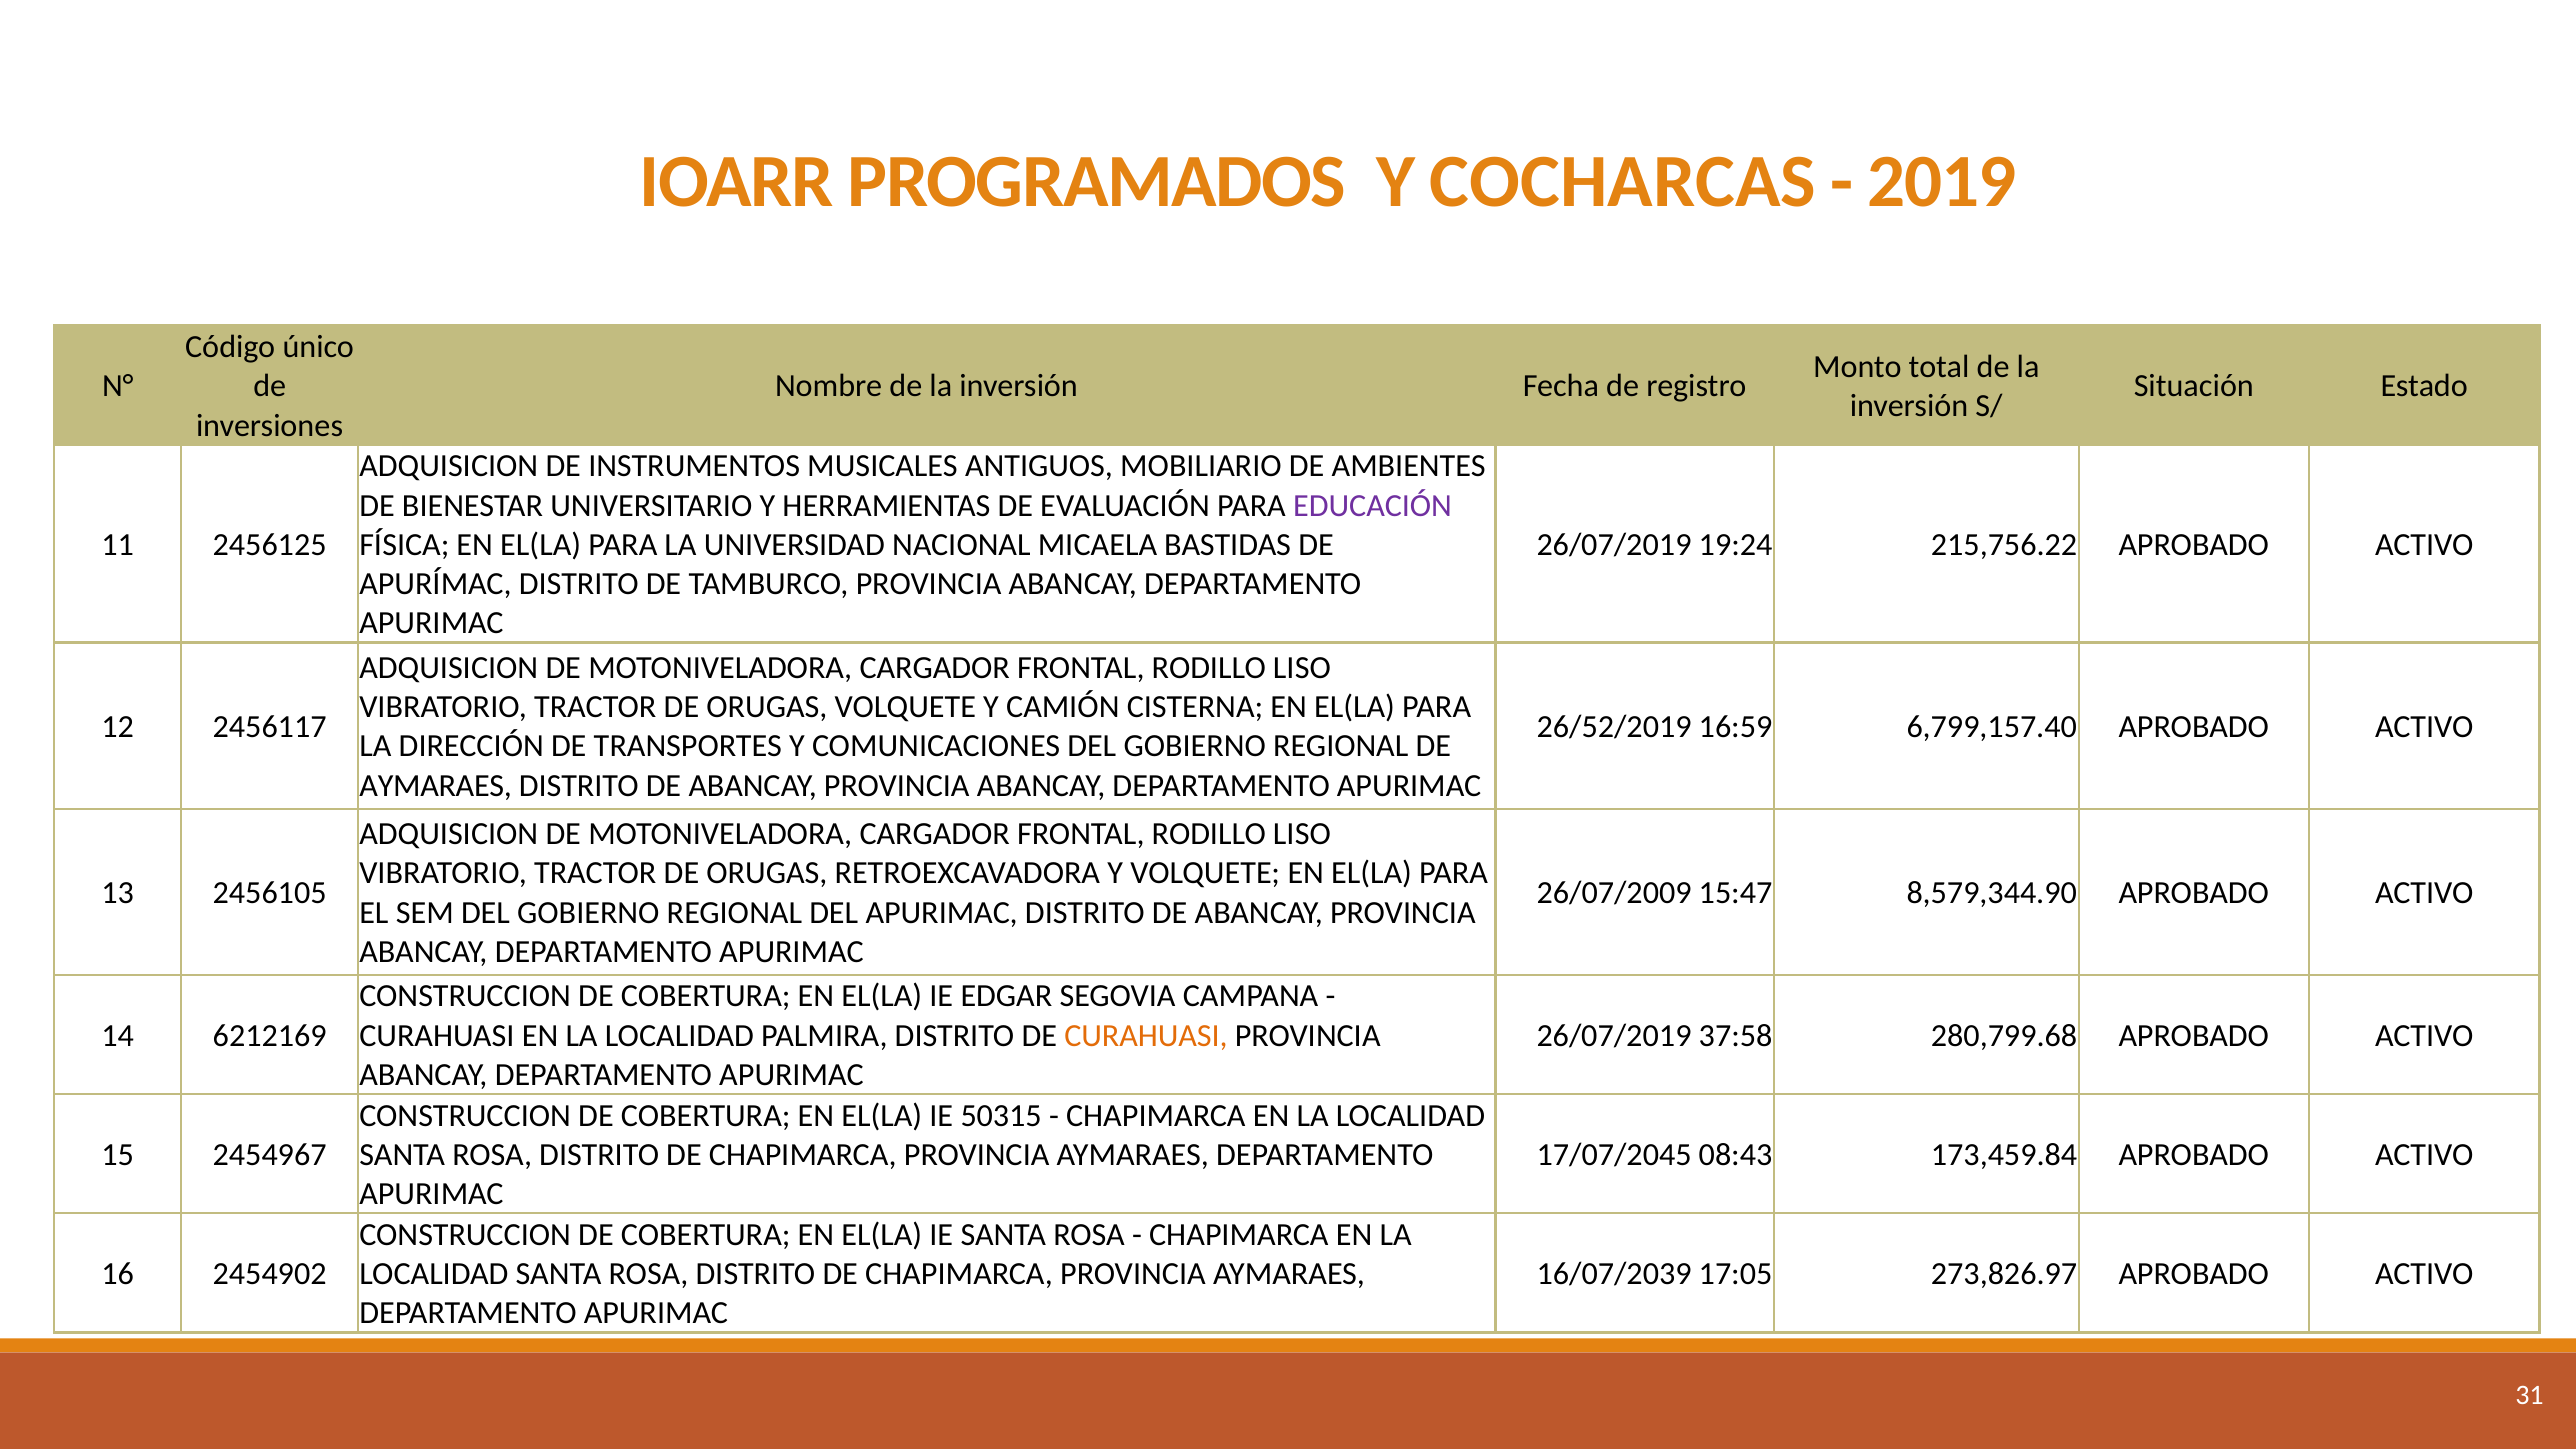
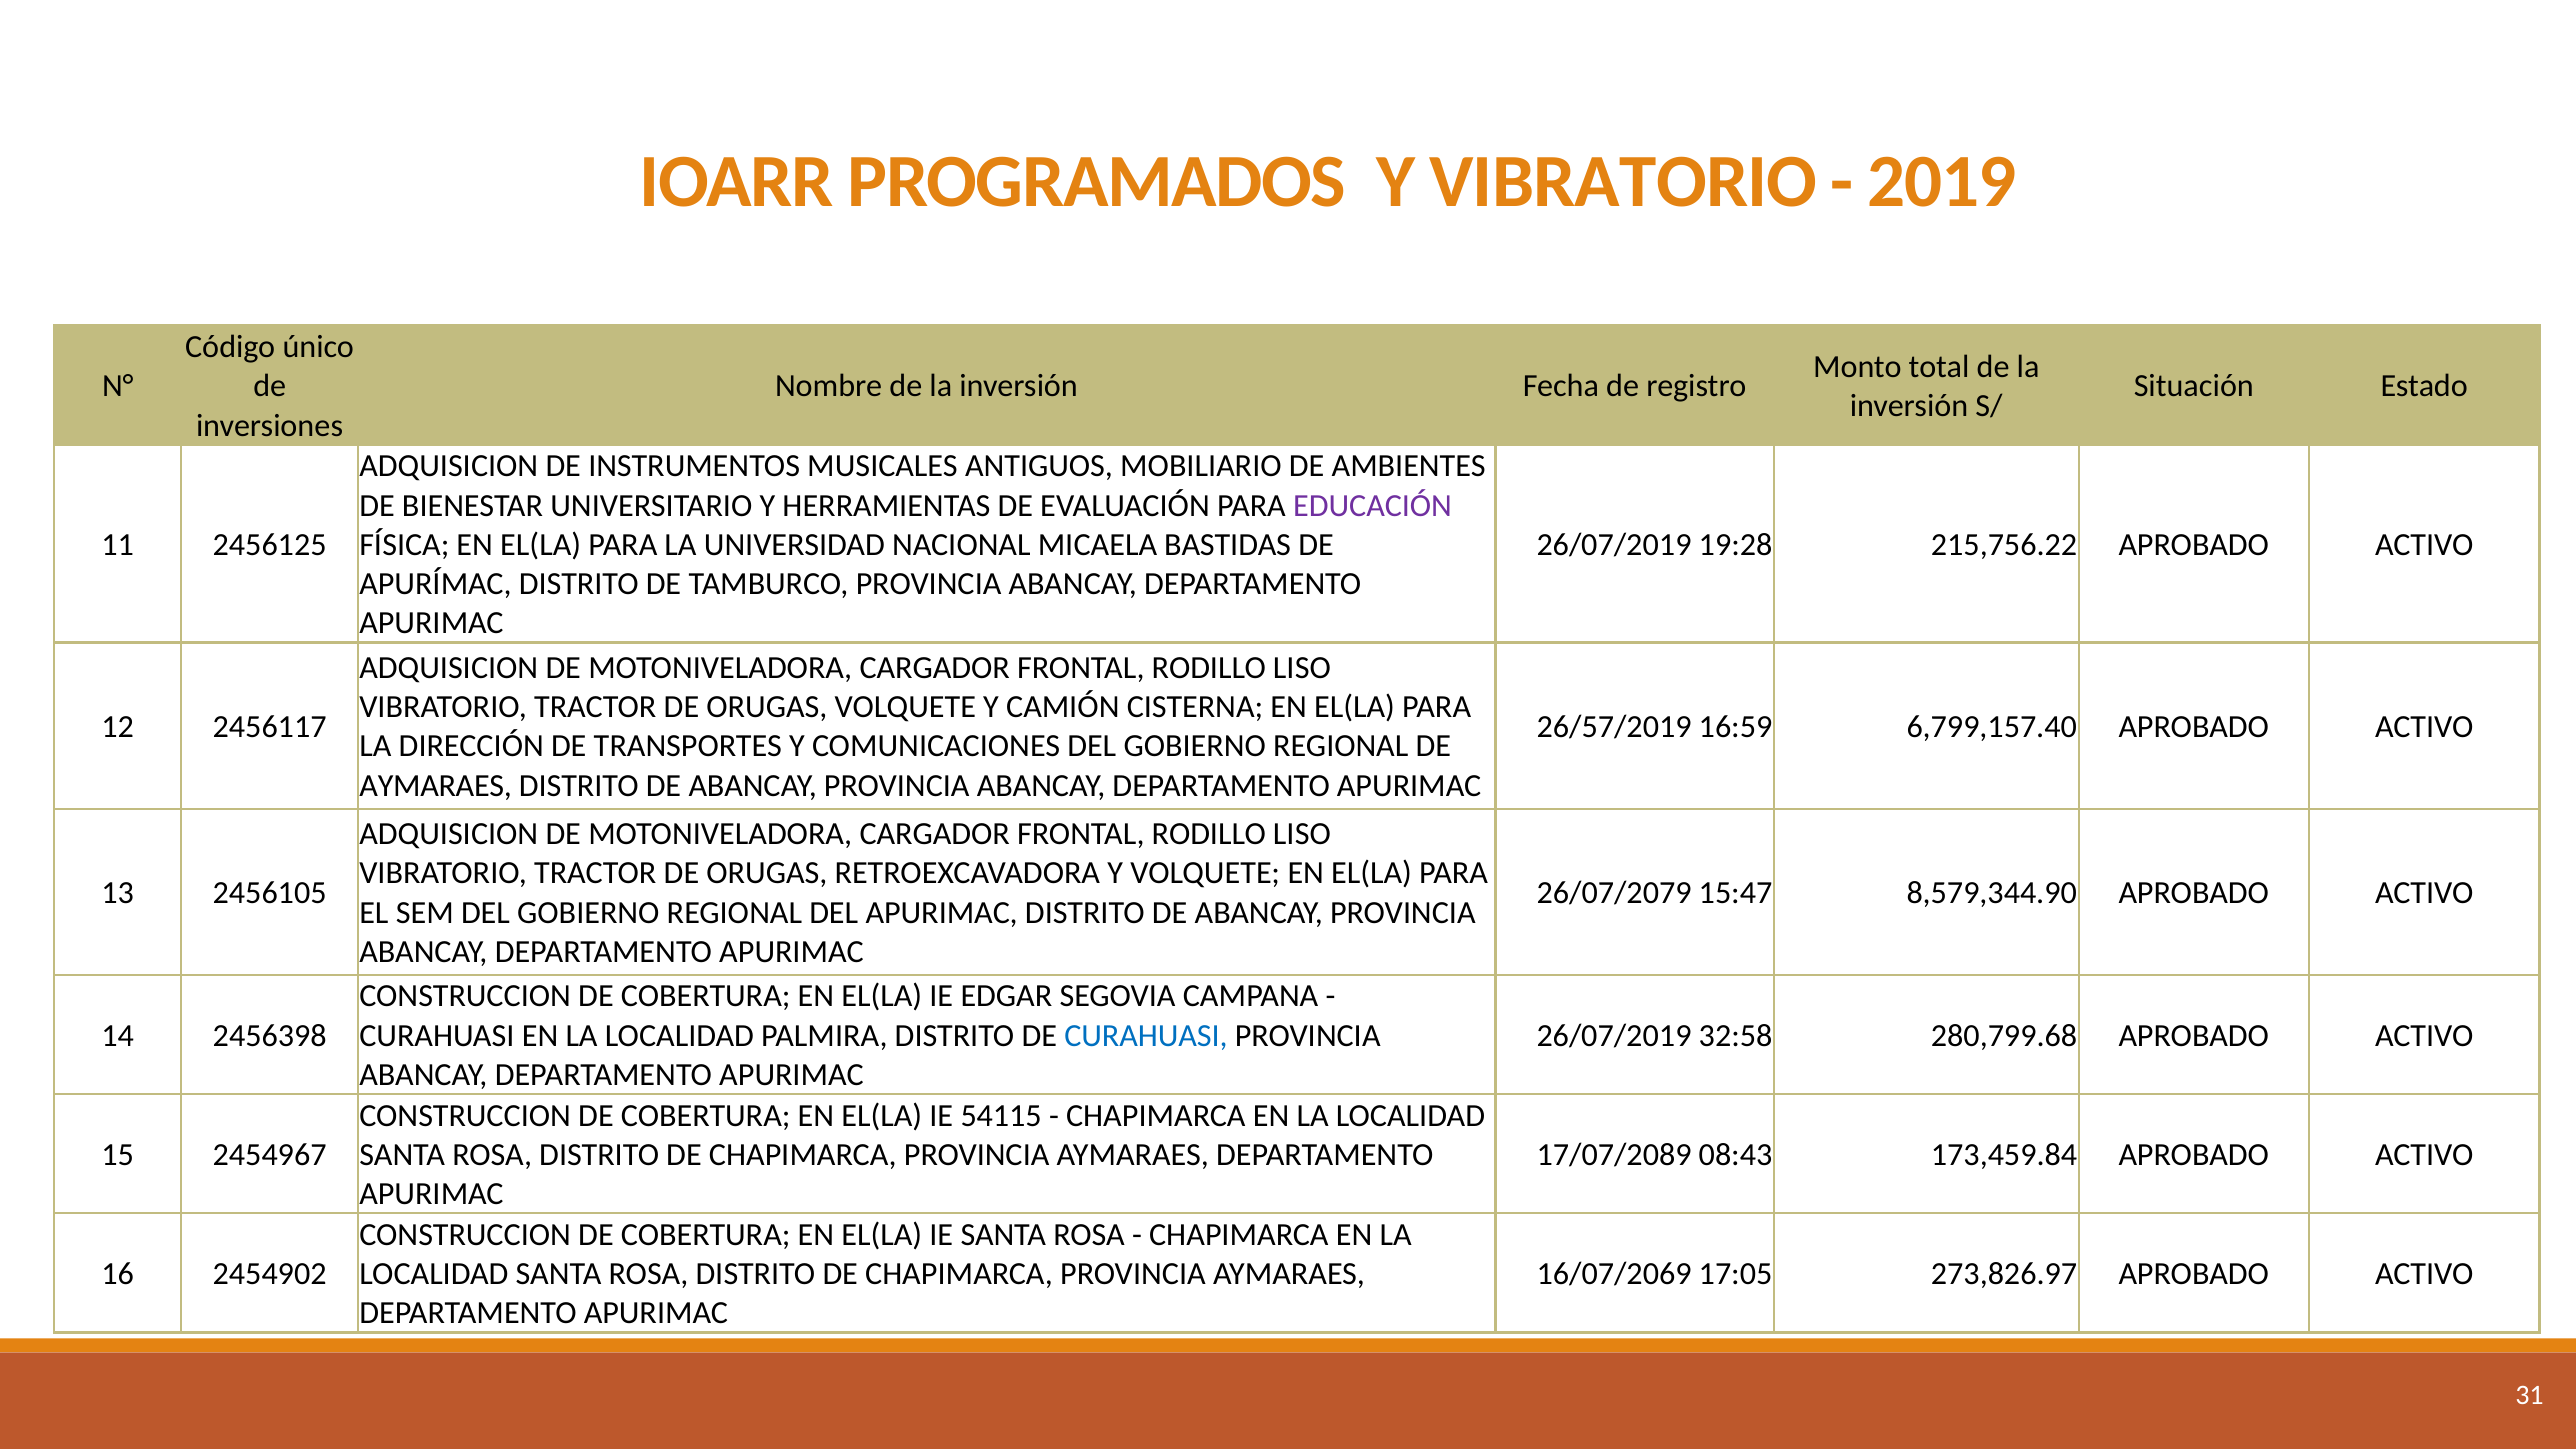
Y COCHARCAS: COCHARCAS -> VIBRATORIO
19:24: 19:24 -> 19:28
26/52/2019: 26/52/2019 -> 26/57/2019
26/07/2009: 26/07/2009 -> 26/07/2079
6212169: 6212169 -> 2456398
CURAHUASI at (1146, 1036) colour: orange -> blue
37:58: 37:58 -> 32:58
50315: 50315 -> 54115
17/07/2045: 17/07/2045 -> 17/07/2089
16/07/2039: 16/07/2039 -> 16/07/2069
